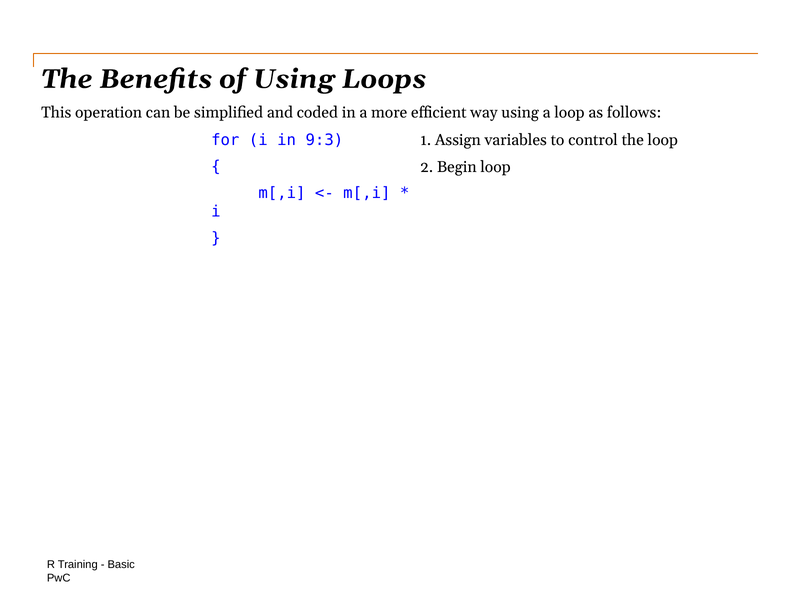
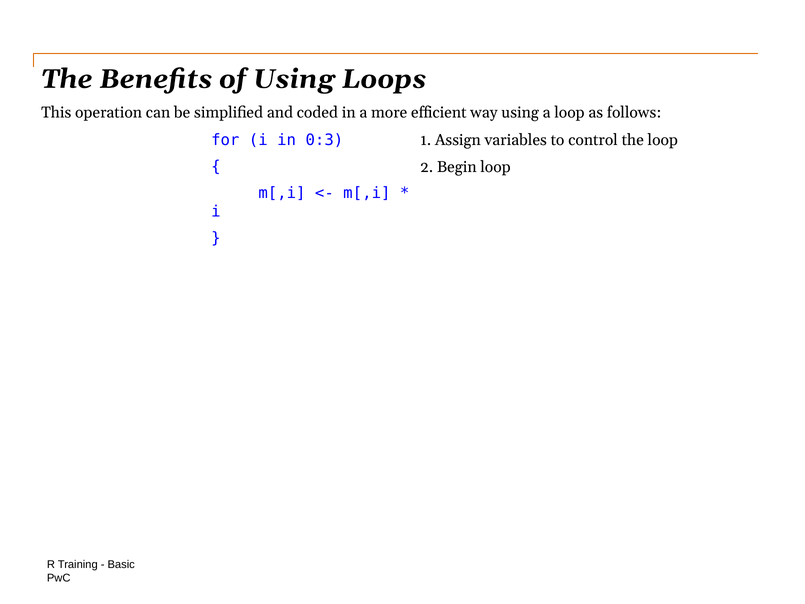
9:3: 9:3 -> 0:3
